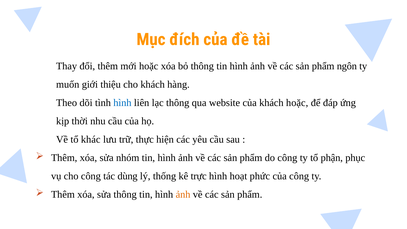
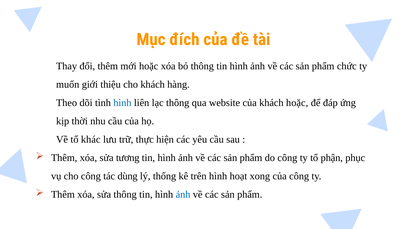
ngôn: ngôn -> chức
nhóm: nhóm -> tương
trực: trực -> trên
phức: phức -> xong
ảnh at (183, 194) colour: orange -> blue
